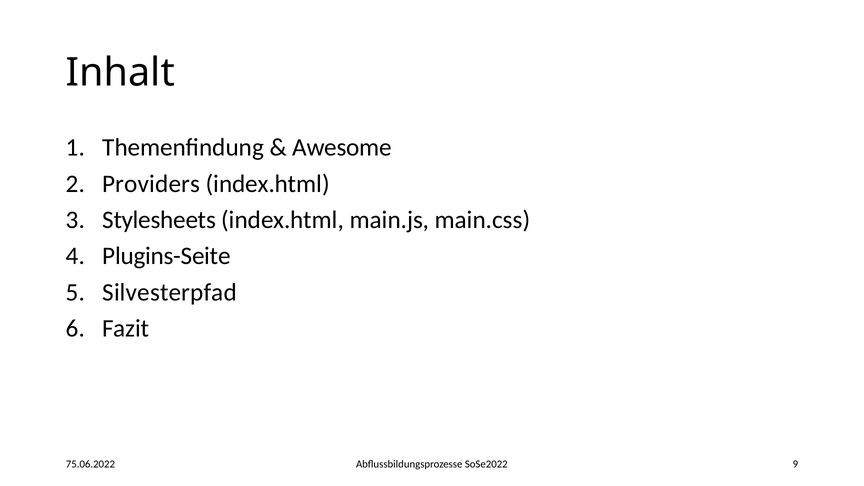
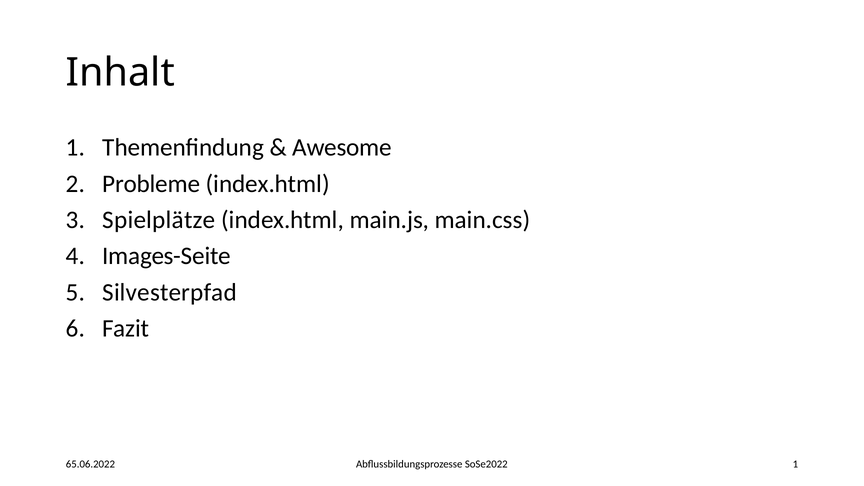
Providers: Providers -> Probleme
Stylesheets: Stylesheets -> Spielplätze
Plugins-Seite: Plugins-Seite -> Images-Seite
75.06.2022: 75.06.2022 -> 65.06.2022
SoSe2022 9: 9 -> 1
